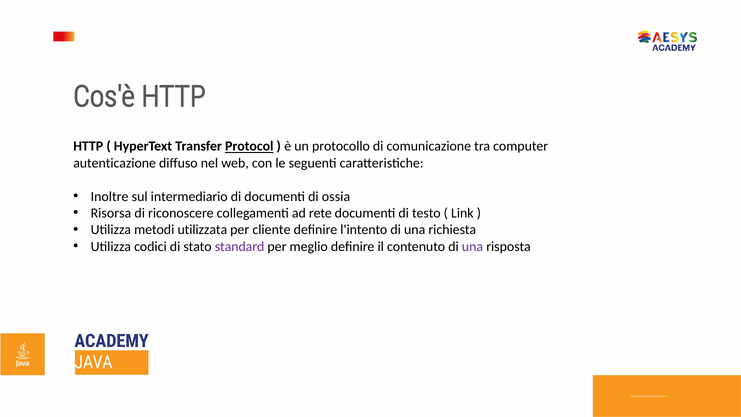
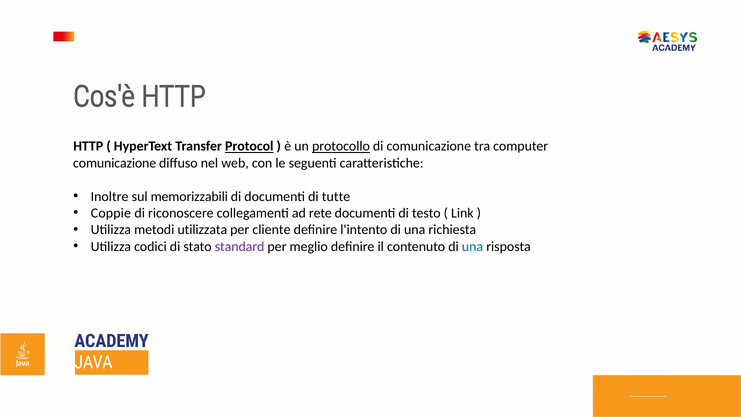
protocollo underline: none -> present
autenticazione at (115, 163): autenticazione -> comunicazione
intermediario: intermediario -> memorizzabili
ossia: ossia -> tutte
Risorsa: Risorsa -> Coppie
una at (472, 246) colour: purple -> blue
